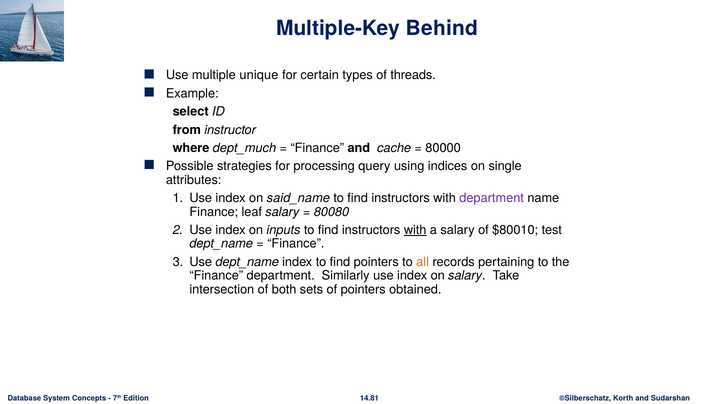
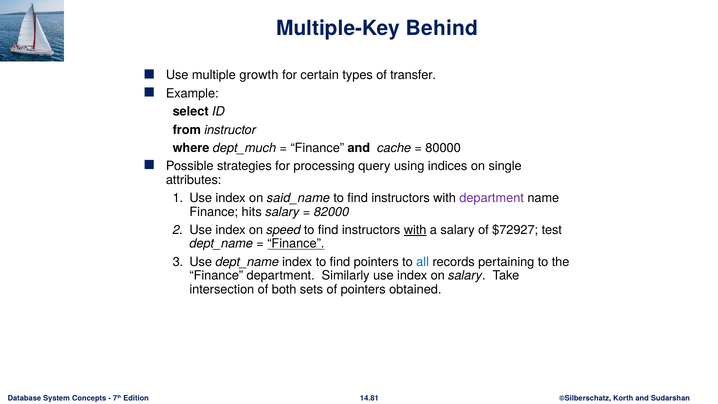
unique: unique -> growth
threads: threads -> transfer
leaf: leaf -> hits
80080: 80080 -> 82000
inputs: inputs -> speed
$80010: $80010 -> $72927
Finance at (296, 244) underline: none -> present
all colour: orange -> blue
